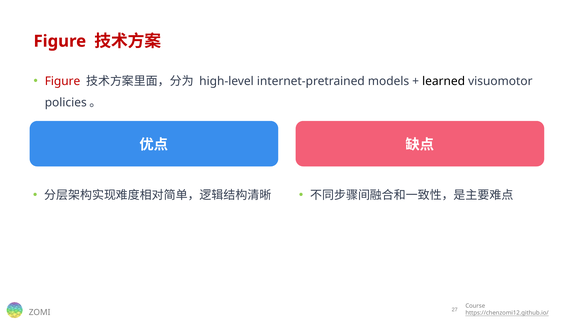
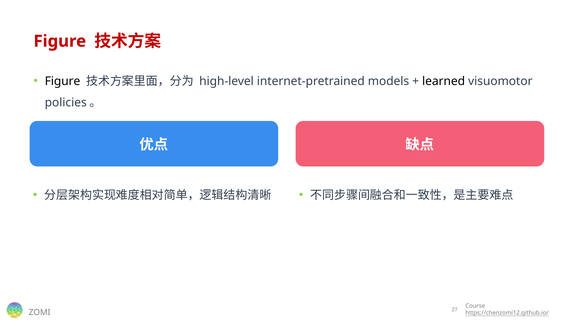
Figure at (62, 81) colour: red -> black
